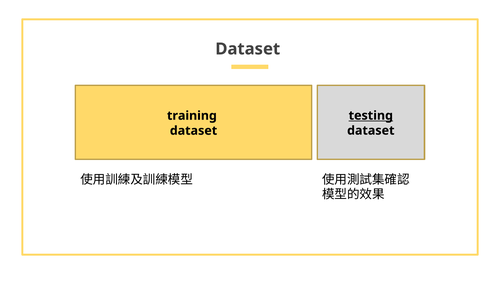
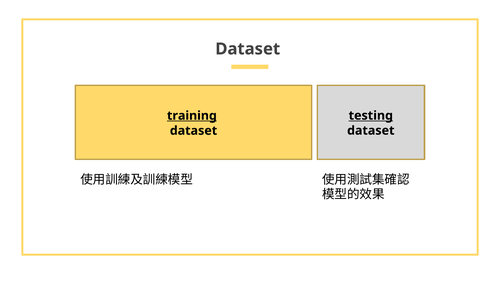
training underline: none -> present
